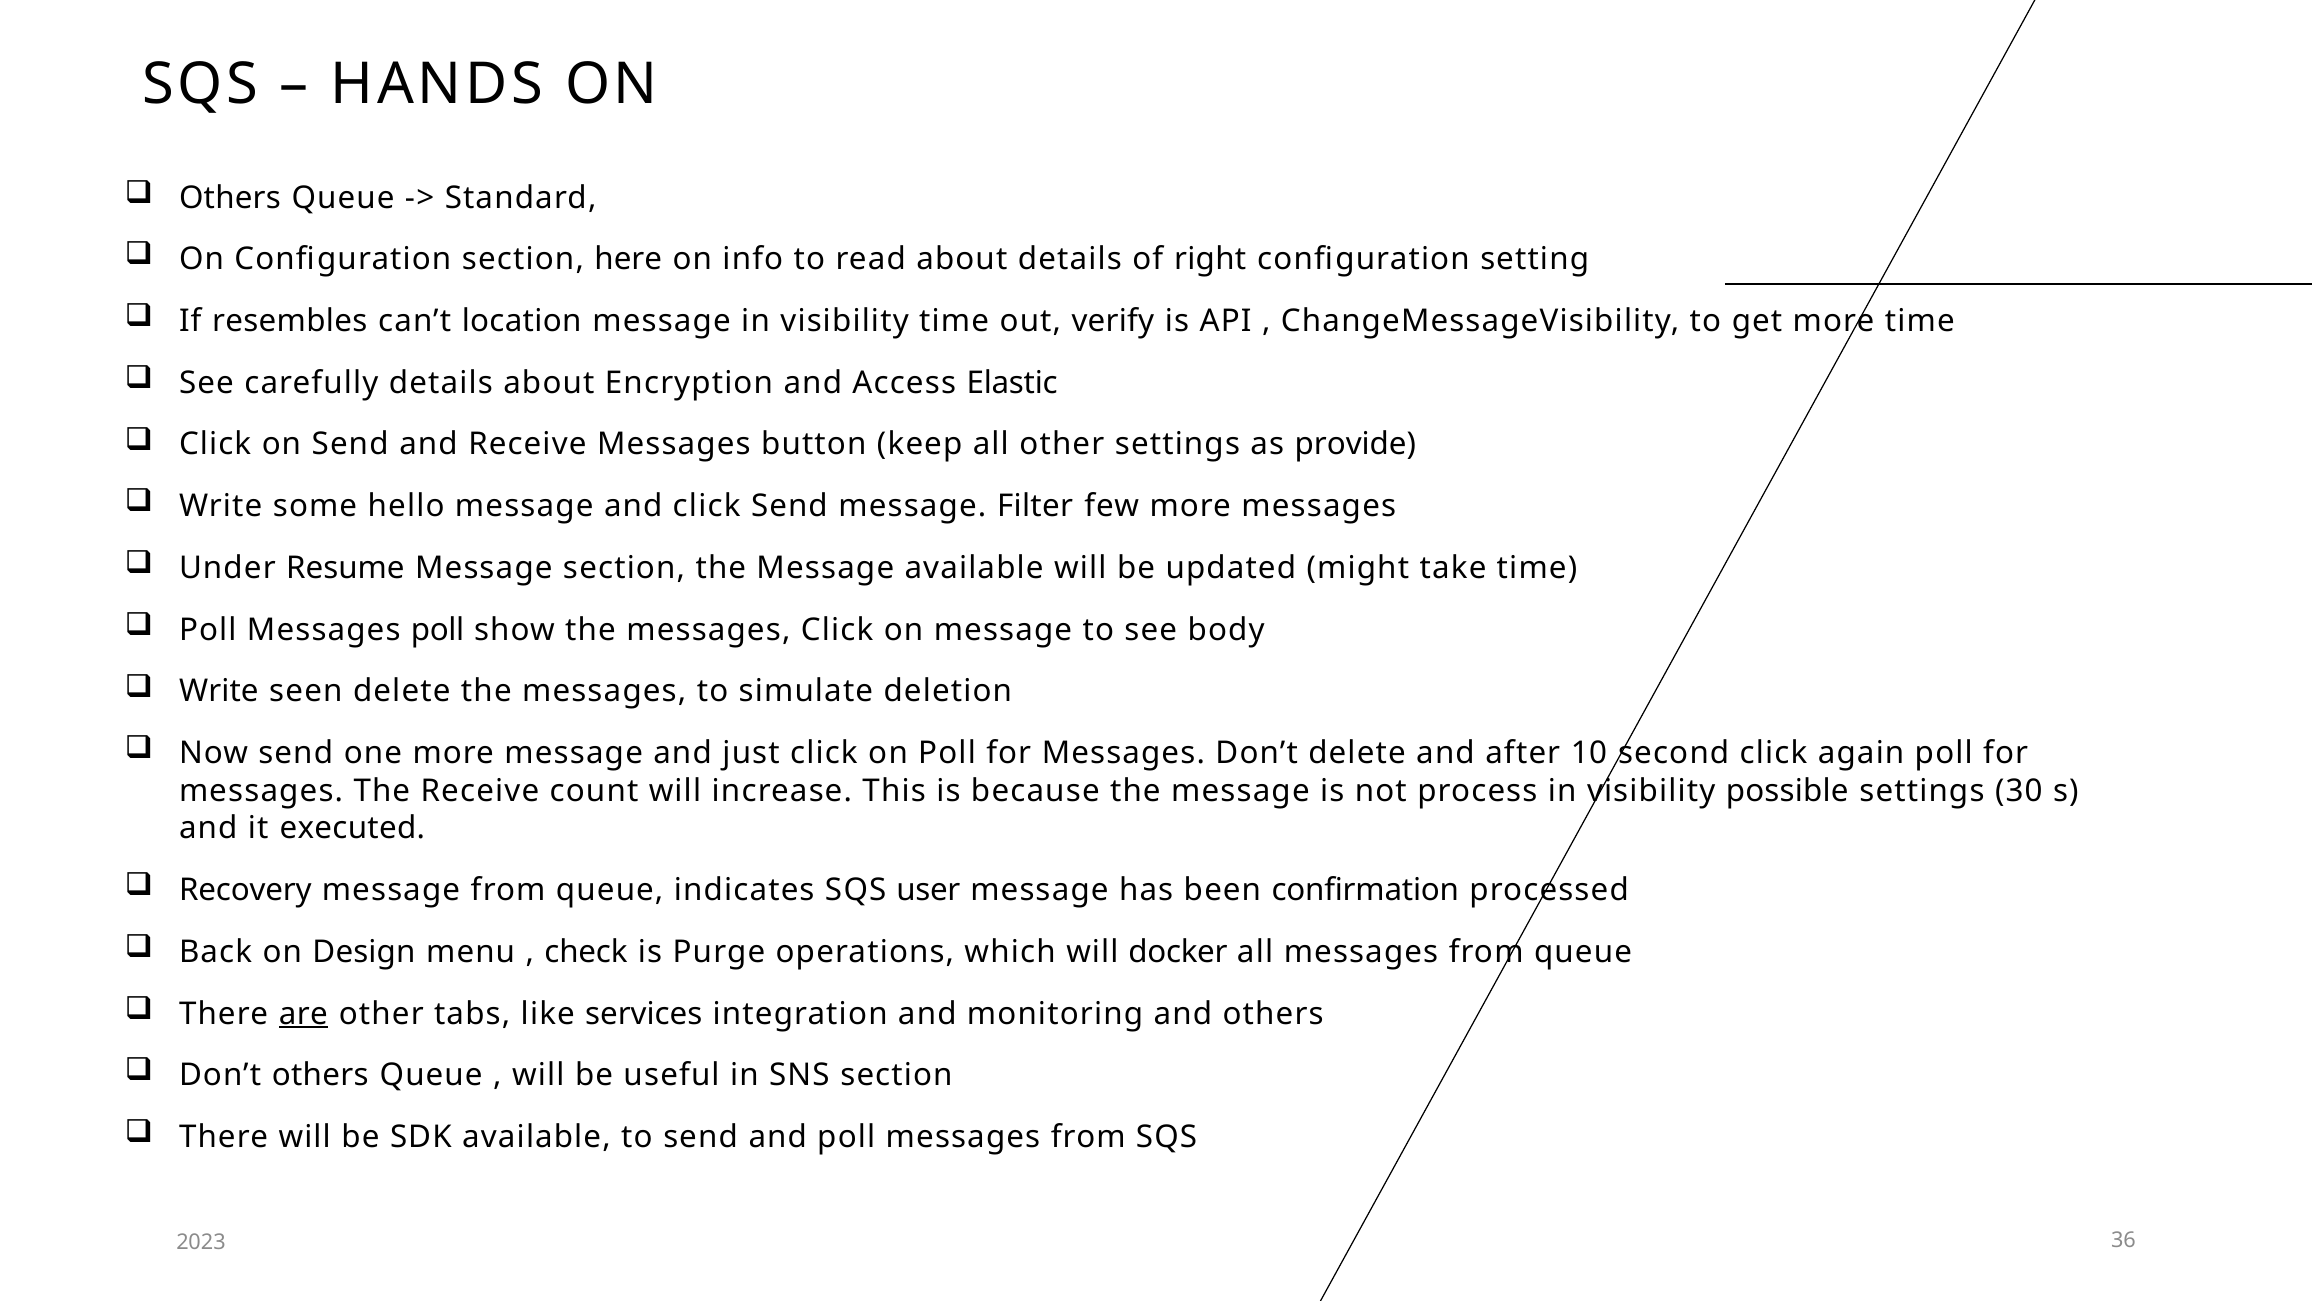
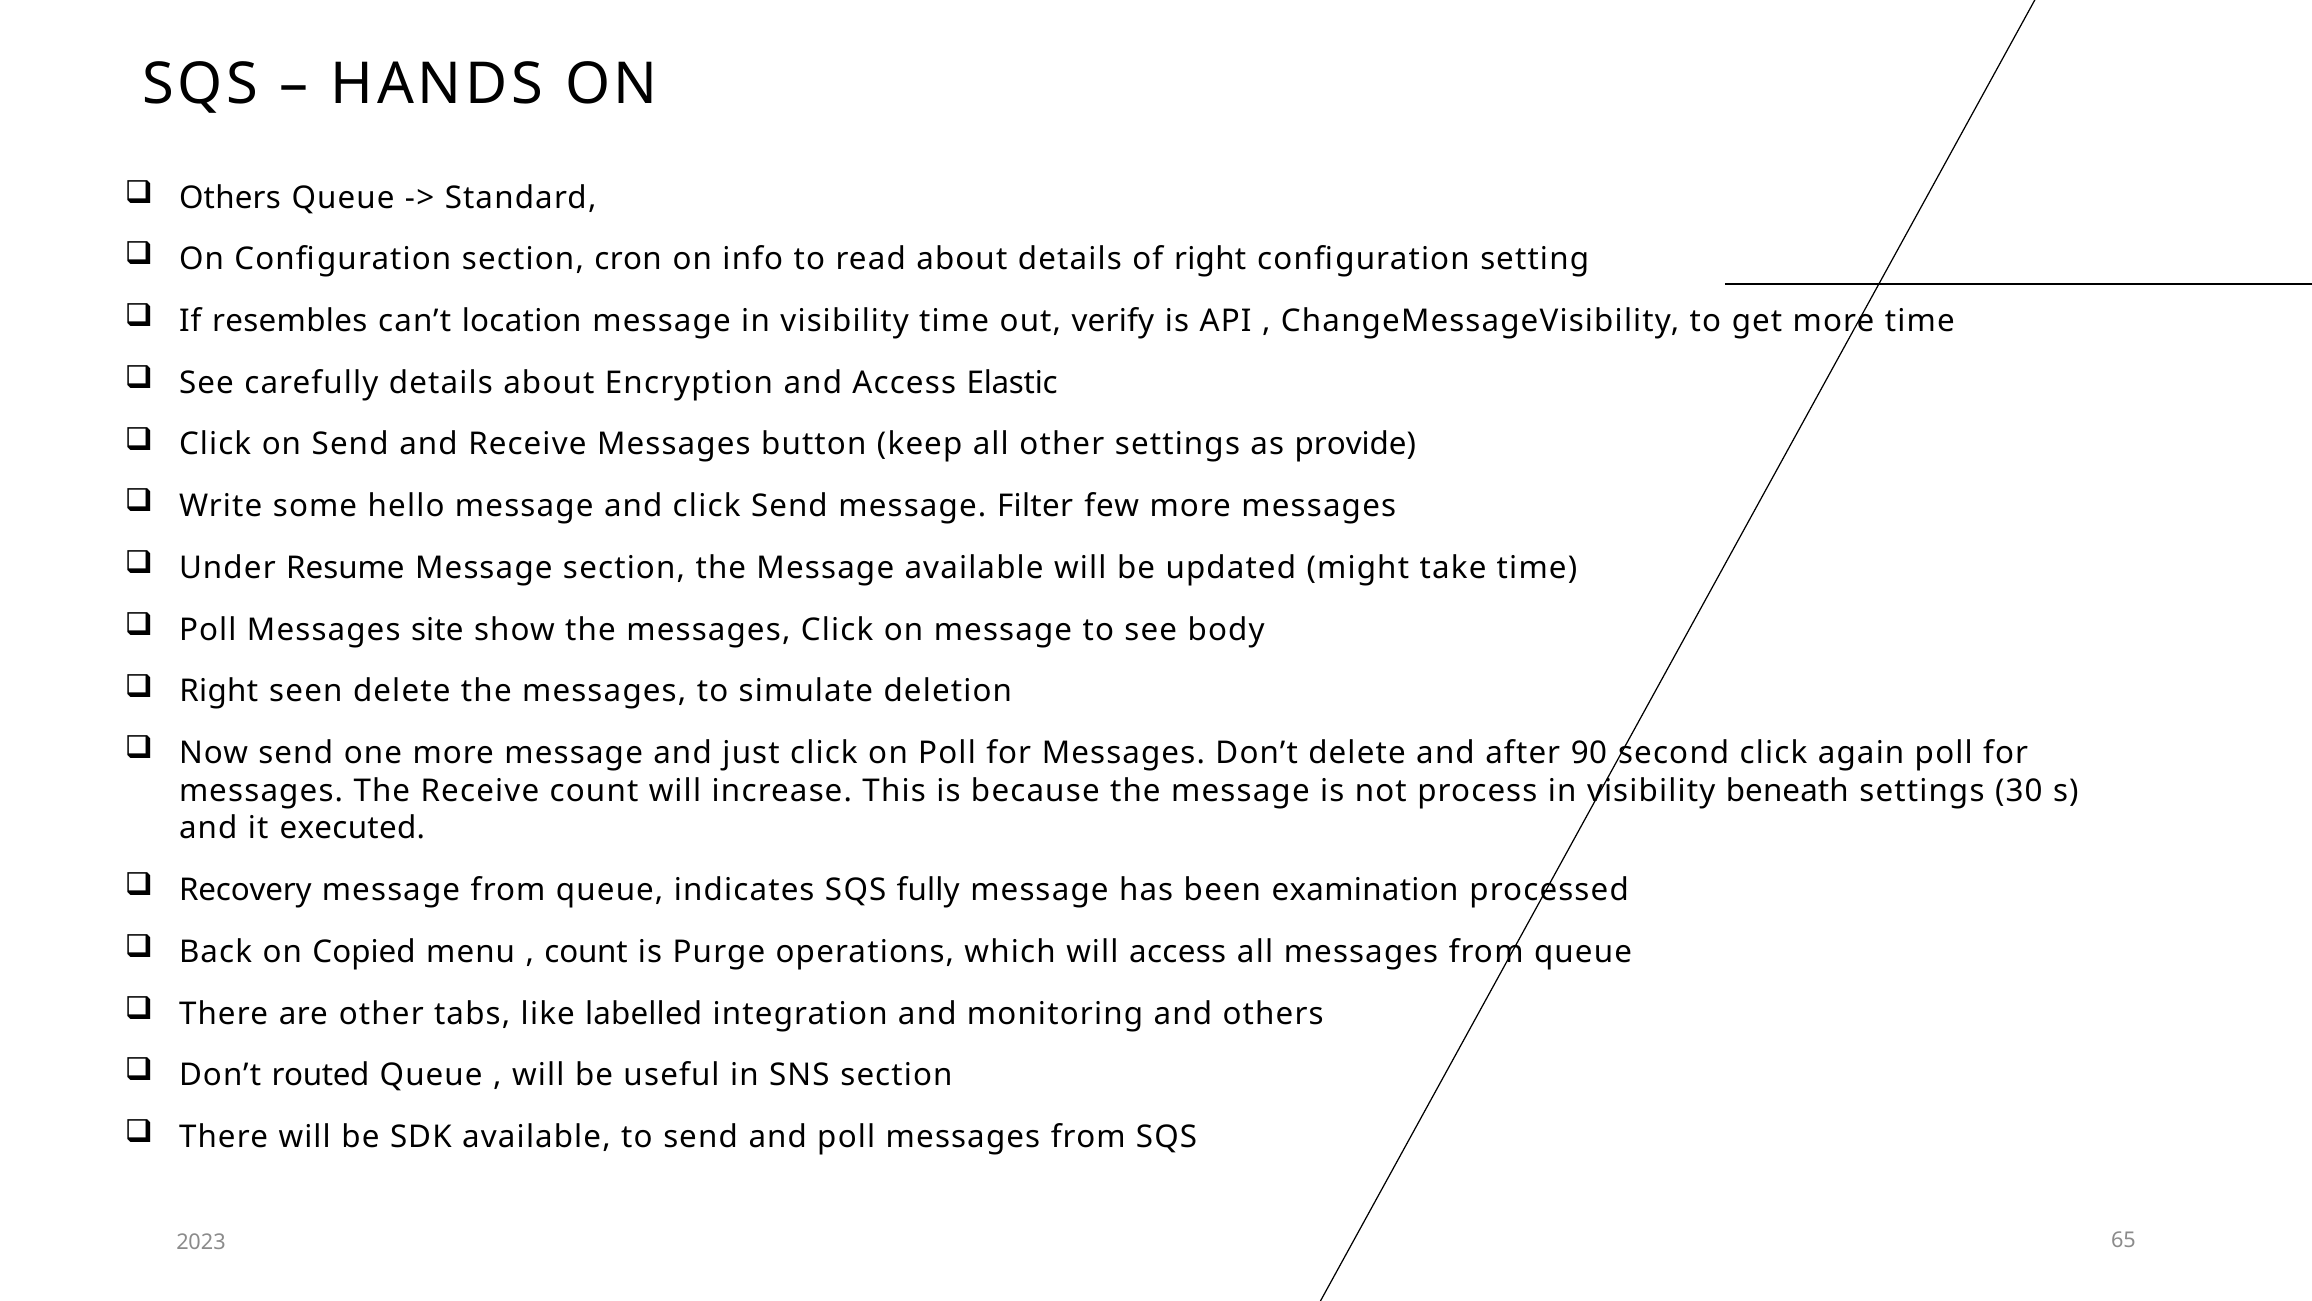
here: here -> cron
Messages poll: poll -> site
Write at (219, 691): Write -> Right
10: 10 -> 90
possible: possible -> beneath
user: user -> fully
confirmation: confirmation -> examination
Design: Design -> Copied
check at (586, 952): check -> count
will docker: docker -> access
are underline: present -> none
services: services -> labelled
Don’t others: others -> routed
36: 36 -> 65
